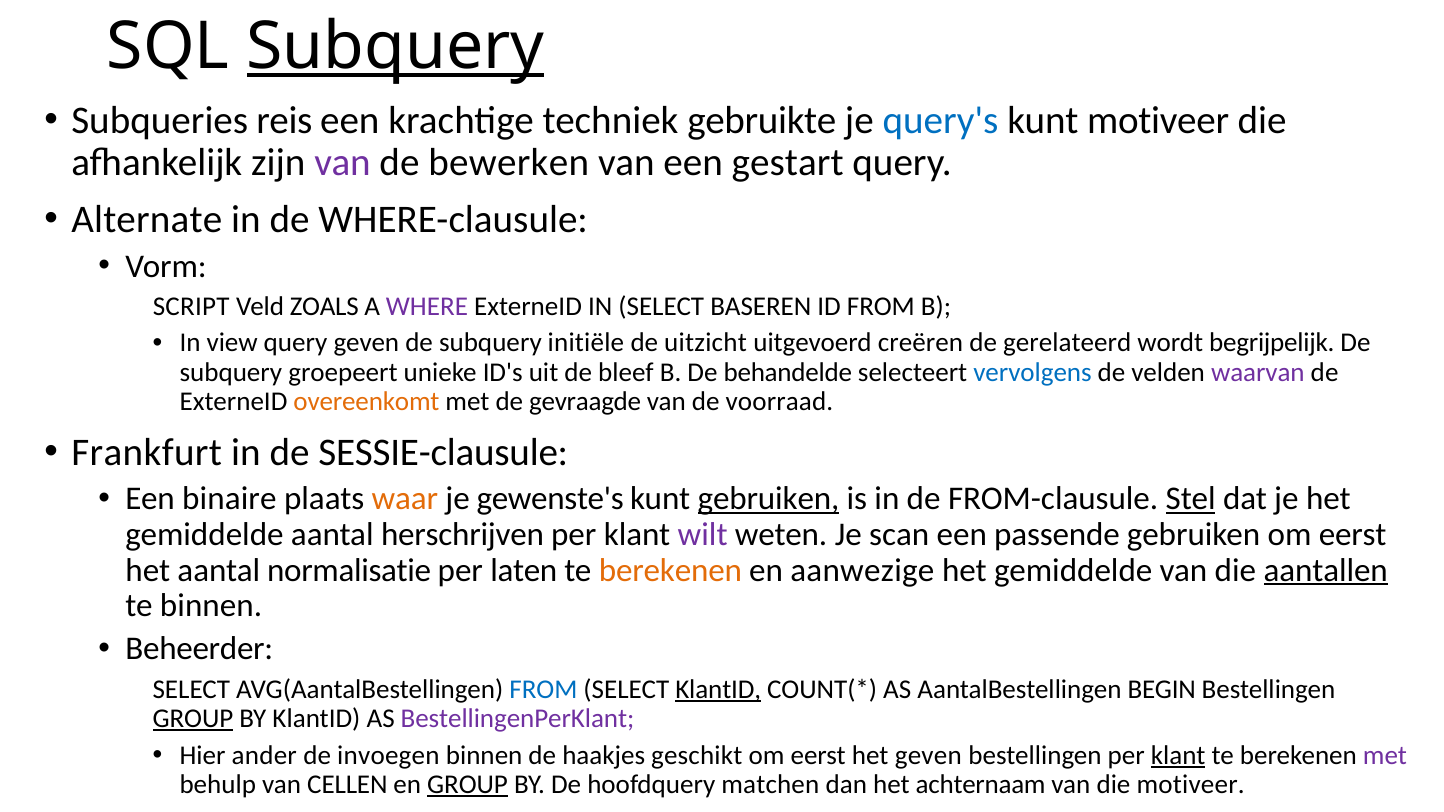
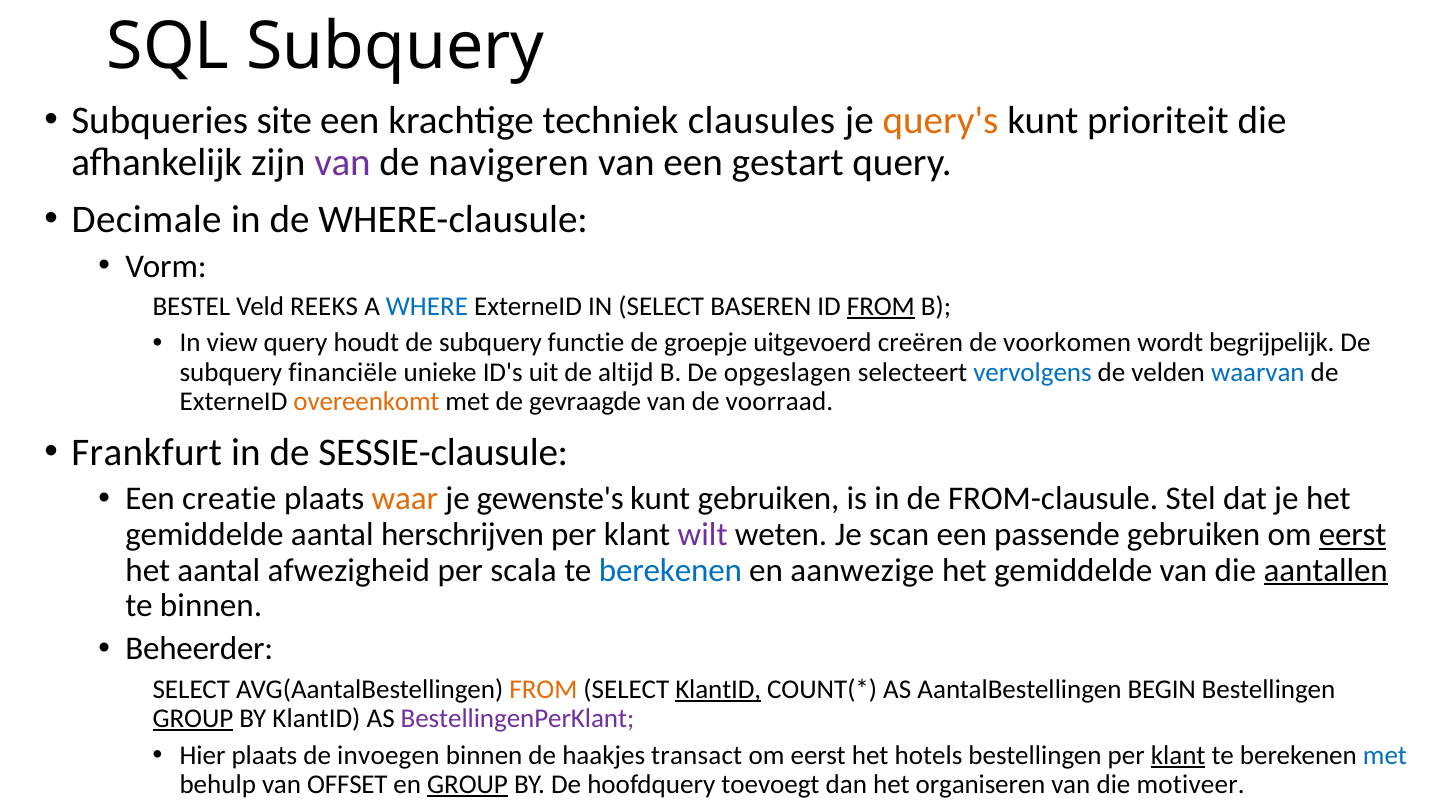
Subquery at (396, 47) underline: present -> none
reis: reis -> site
gebruikte: gebruikte -> clausules
query's colour: blue -> orange
kunt motiveer: motiveer -> prioriteit
bewerken: bewerken -> navigeren
Alternate: Alternate -> Decimale
SCRIPT: SCRIPT -> BESTEL
ZOALS: ZOALS -> REEKS
WHERE colour: purple -> blue
FROM at (881, 306) underline: none -> present
query geven: geven -> houdt
initiële: initiële -> functie
uitzicht: uitzicht -> groepje
gerelateerd: gerelateerd -> voorkomen
groepeert: groepeert -> financiële
bleef: bleef -> altijd
behandelde: behandelde -> opgeslagen
waarvan colour: purple -> blue
binaire: binaire -> creatie
gebruiken at (768, 499) underline: present -> none
Stel underline: present -> none
eerst at (1353, 535) underline: none -> present
normalisatie: normalisatie -> afwezigheid
laten: laten -> scala
berekenen at (670, 570) colour: orange -> blue
FROM at (543, 689) colour: blue -> orange
Hier ander: ander -> plaats
geschikt: geschikt -> transact
het geven: geven -> hotels
met at (1385, 755) colour: purple -> blue
CELLEN: CELLEN -> OFFSET
matchen: matchen -> toevoegt
achternaam: achternaam -> organiseren
